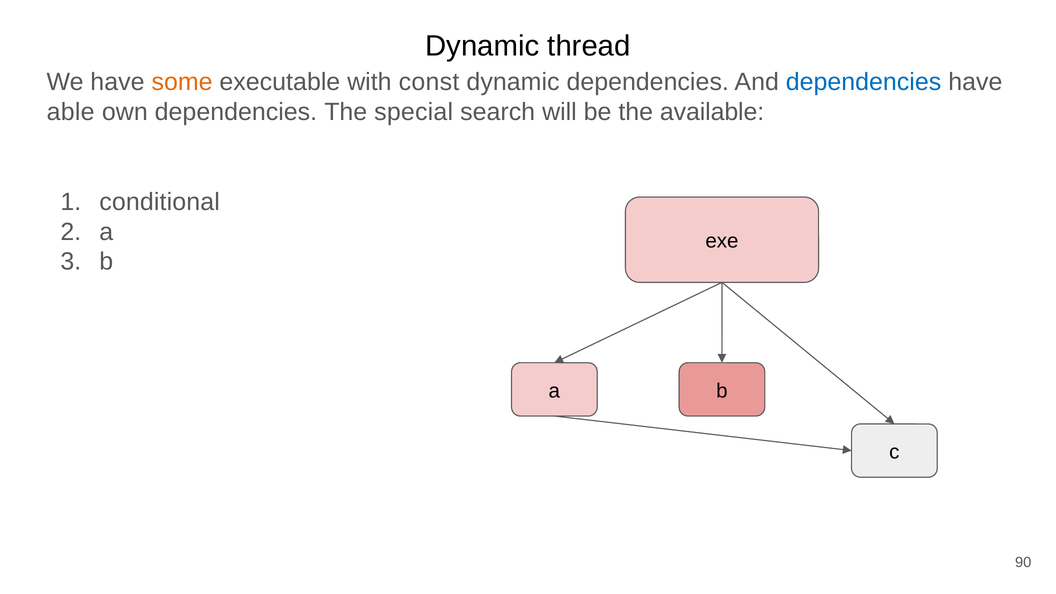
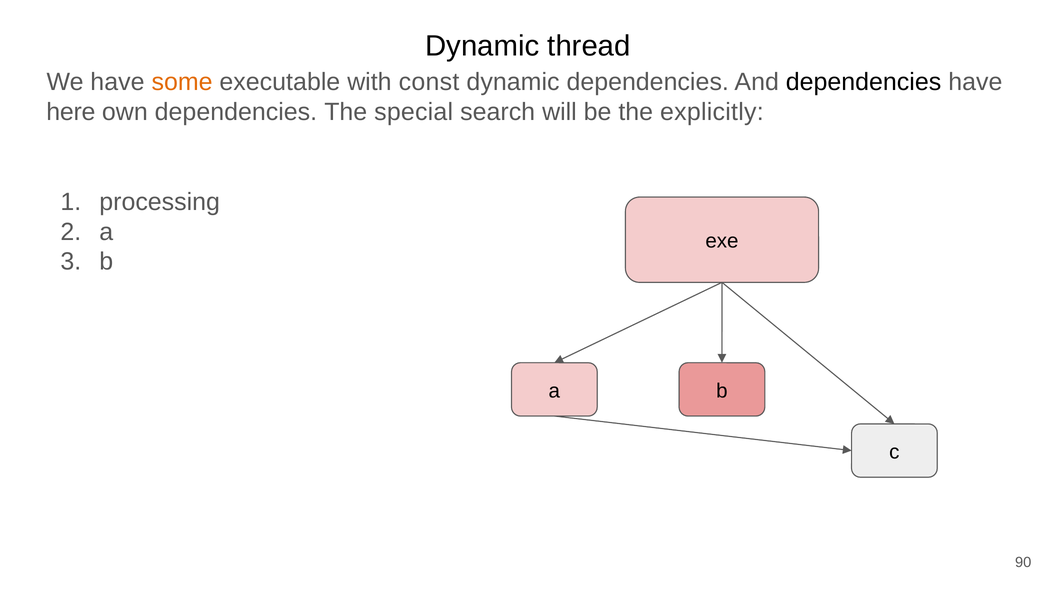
dependencies at (864, 82) colour: blue -> black
able: able -> here
available: available -> explicitly
conditional: conditional -> processing
